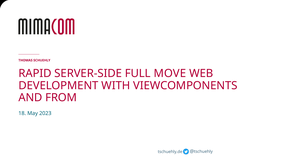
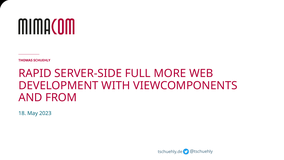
MOVE: MOVE -> MORE
